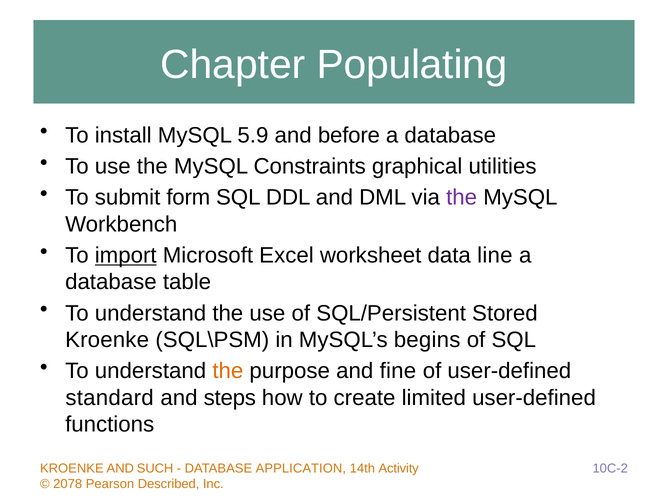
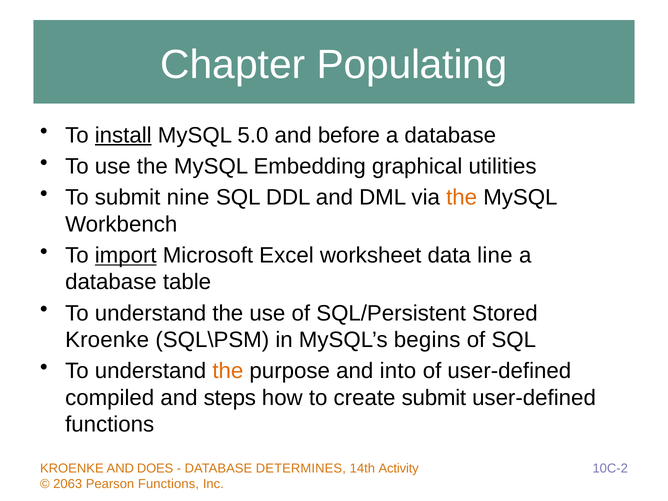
install underline: none -> present
5.9: 5.9 -> 5.0
Constraints: Constraints -> Embedding
form: form -> nine
the at (462, 197) colour: purple -> orange
fine: fine -> into
standard: standard -> compiled
create limited: limited -> submit
SUCH: SUCH -> DOES
APPLICATION: APPLICATION -> DETERMINES
2078: 2078 -> 2063
Pearson Described: Described -> Functions
